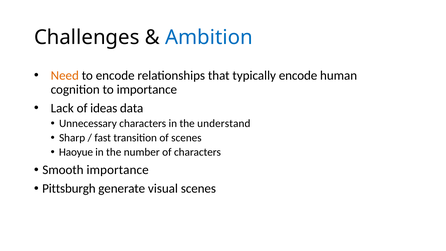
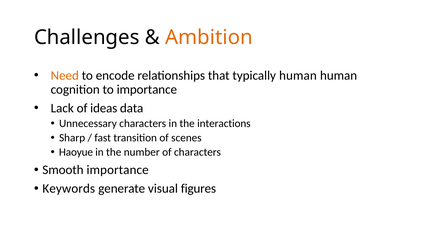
Ambition colour: blue -> orange
typically encode: encode -> human
understand: understand -> interactions
Pittsburgh: Pittsburgh -> Keywords
visual scenes: scenes -> figures
